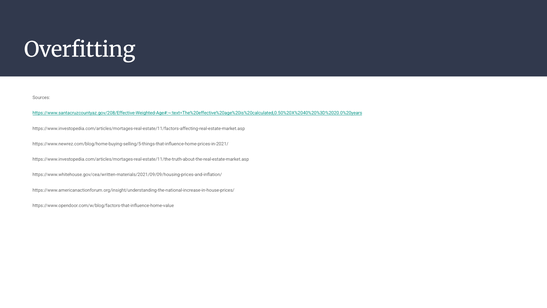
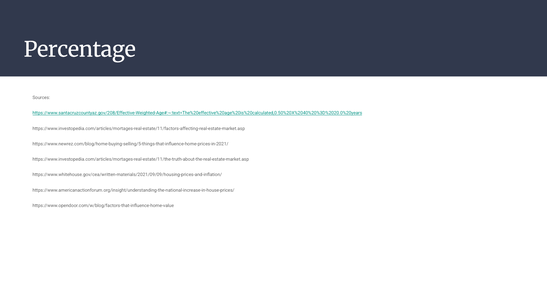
Overfitting: Overfitting -> Percentage
